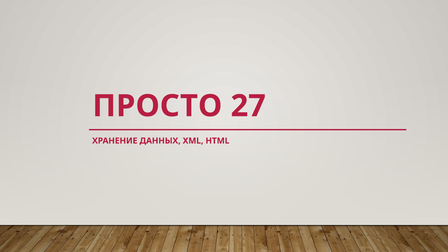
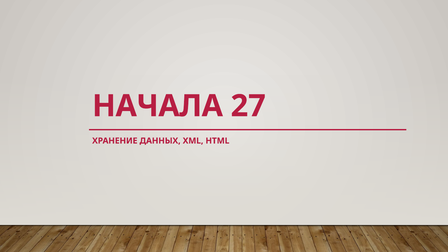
ПРОСТО: ПРОСТО -> НАЧАЛА
